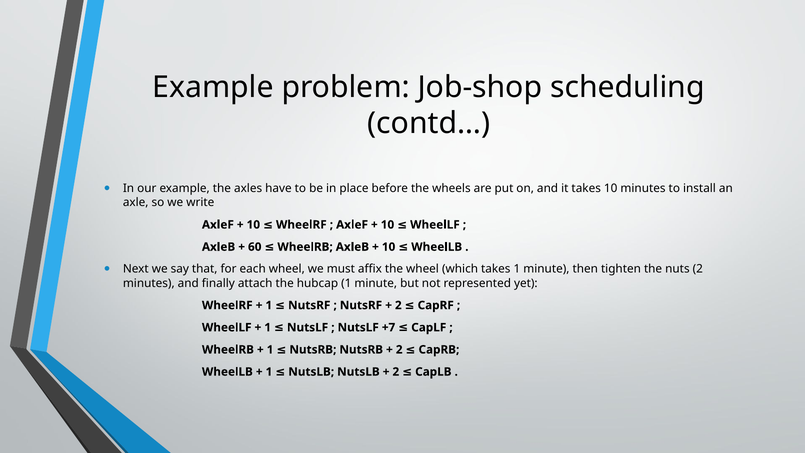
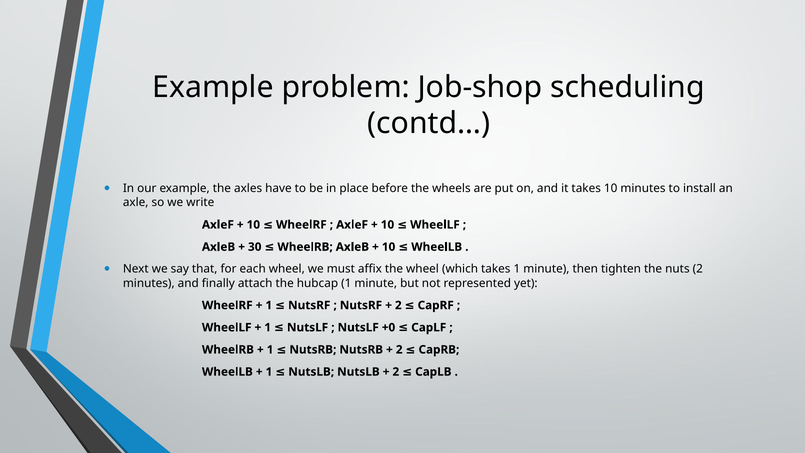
60: 60 -> 30
+7: +7 -> +0
